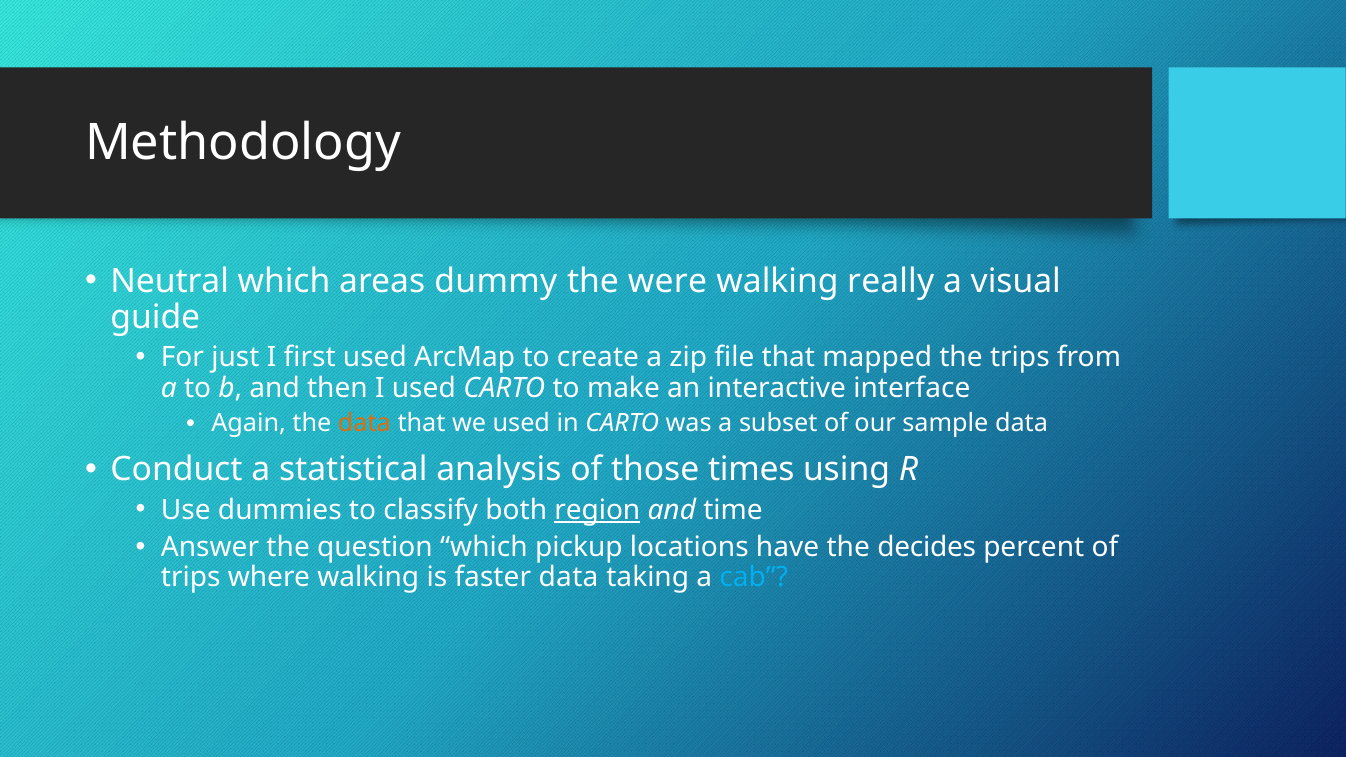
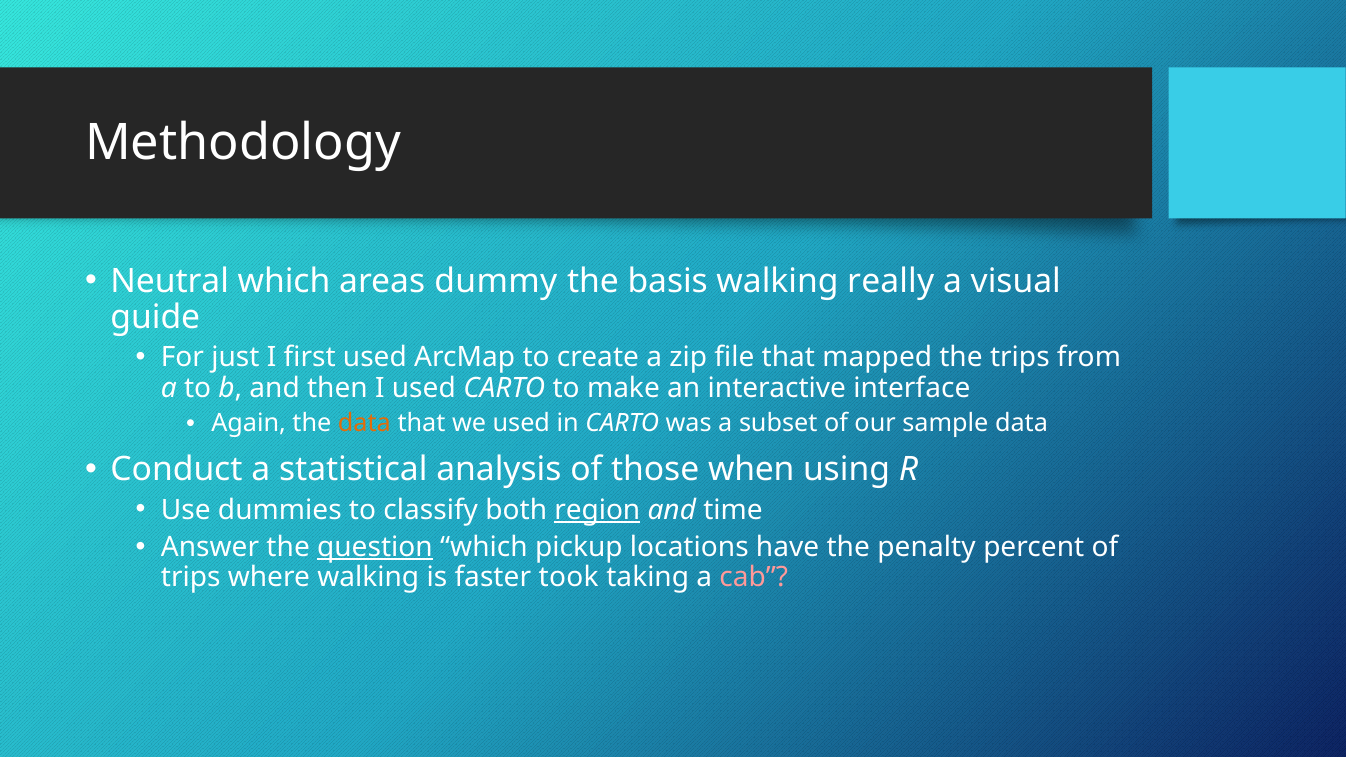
were: were -> basis
times: times -> when
question underline: none -> present
decides: decides -> penalty
faster data: data -> took
cab colour: light blue -> pink
